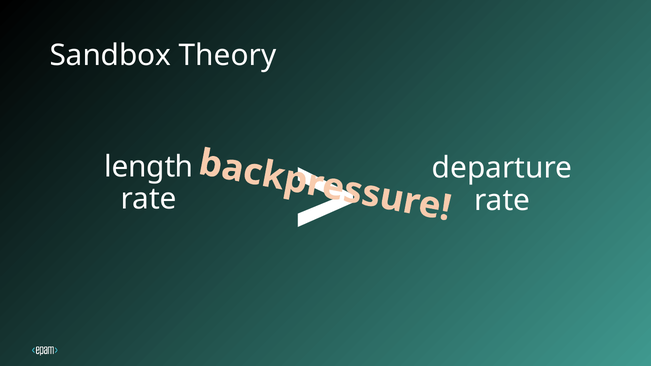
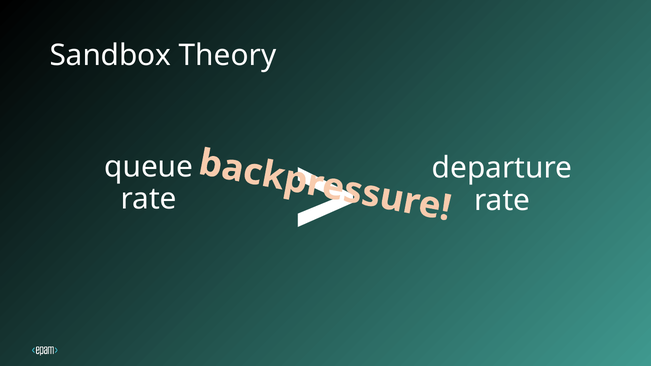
length: length -> queue
